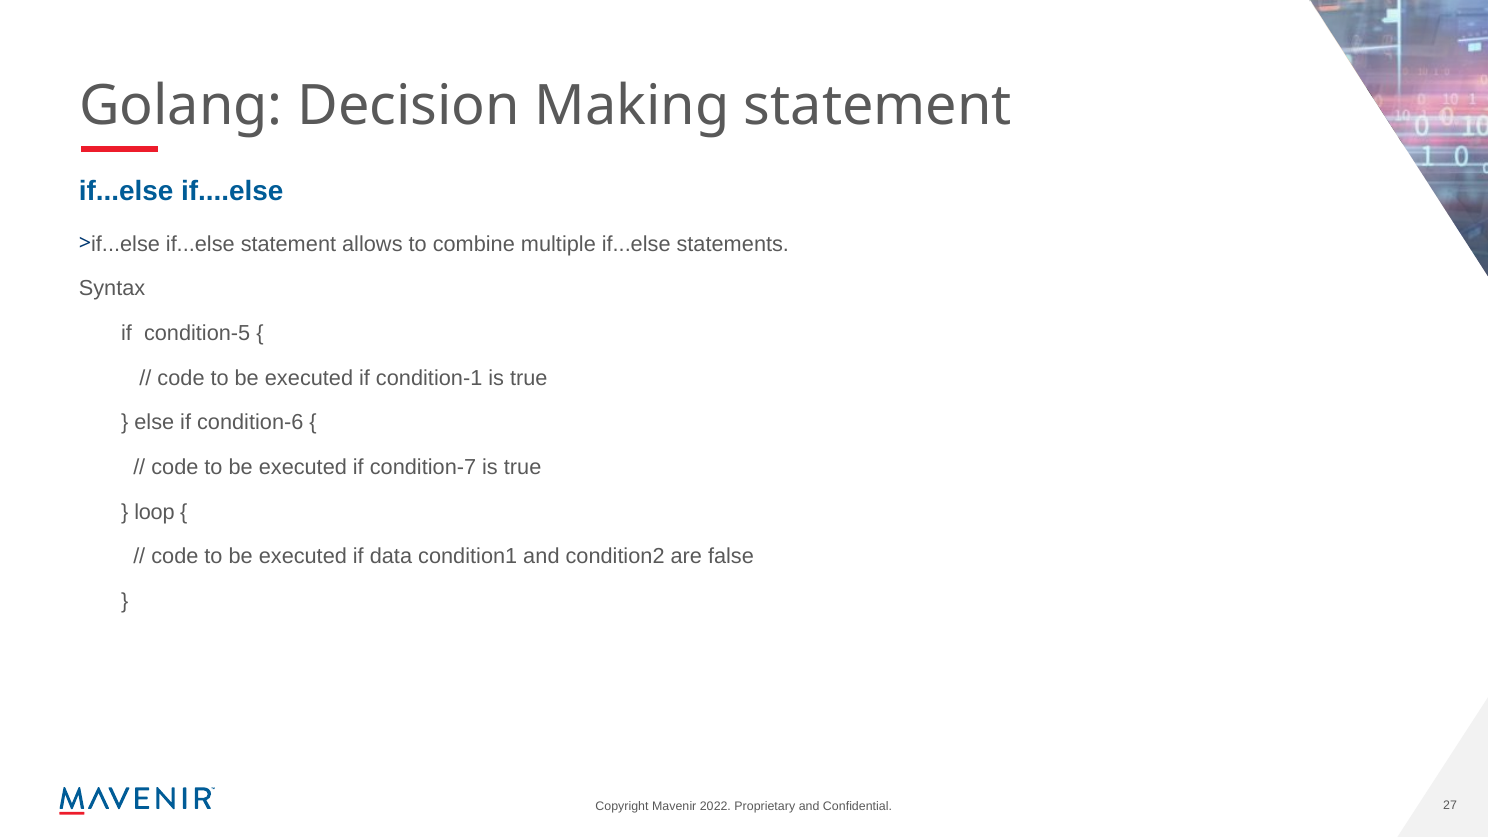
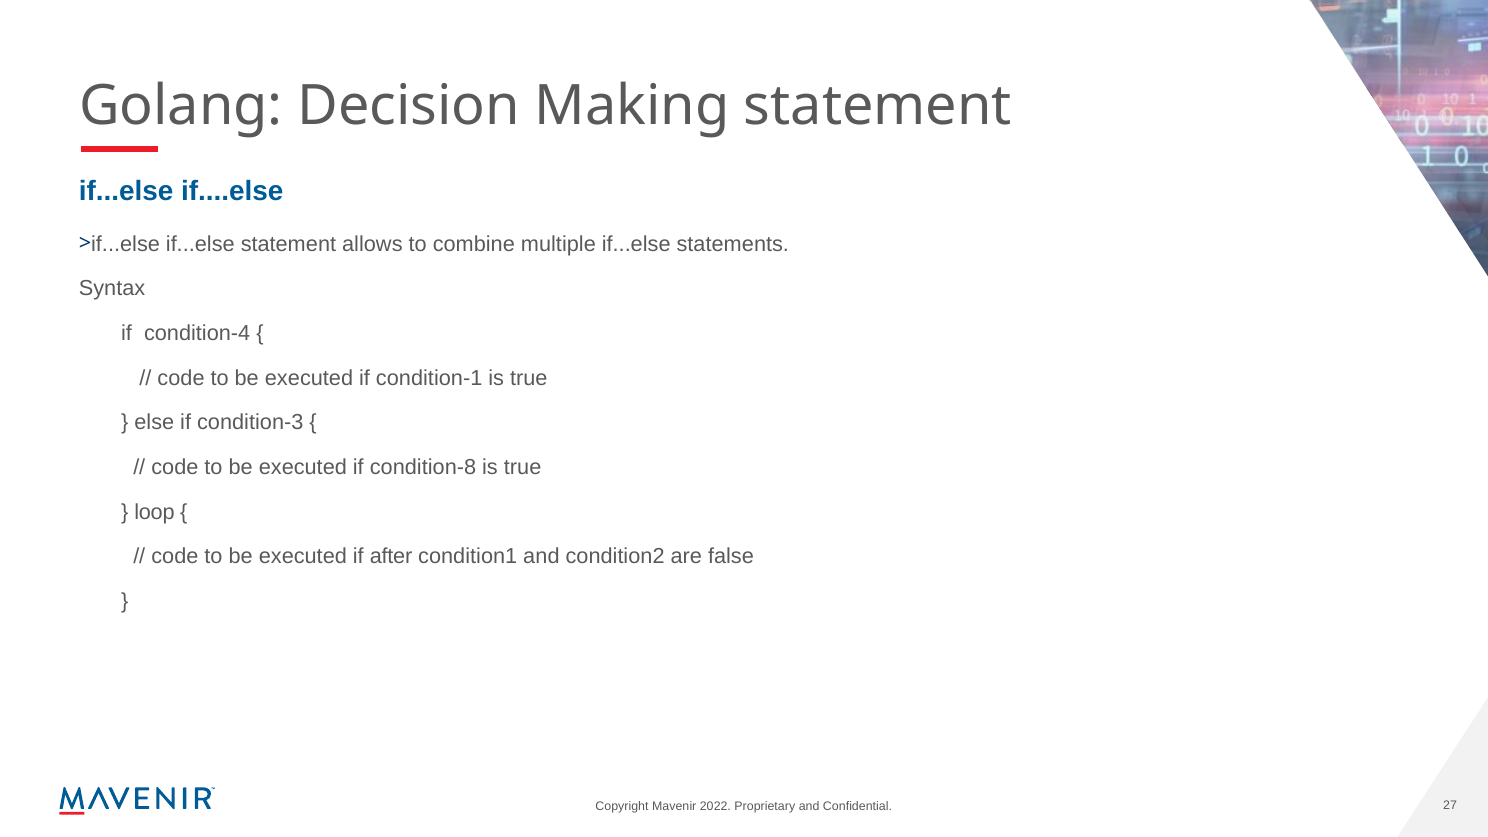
condition-5: condition-5 -> condition-4
condition-6: condition-6 -> condition-3
condition-7: condition-7 -> condition-8
data: data -> after
